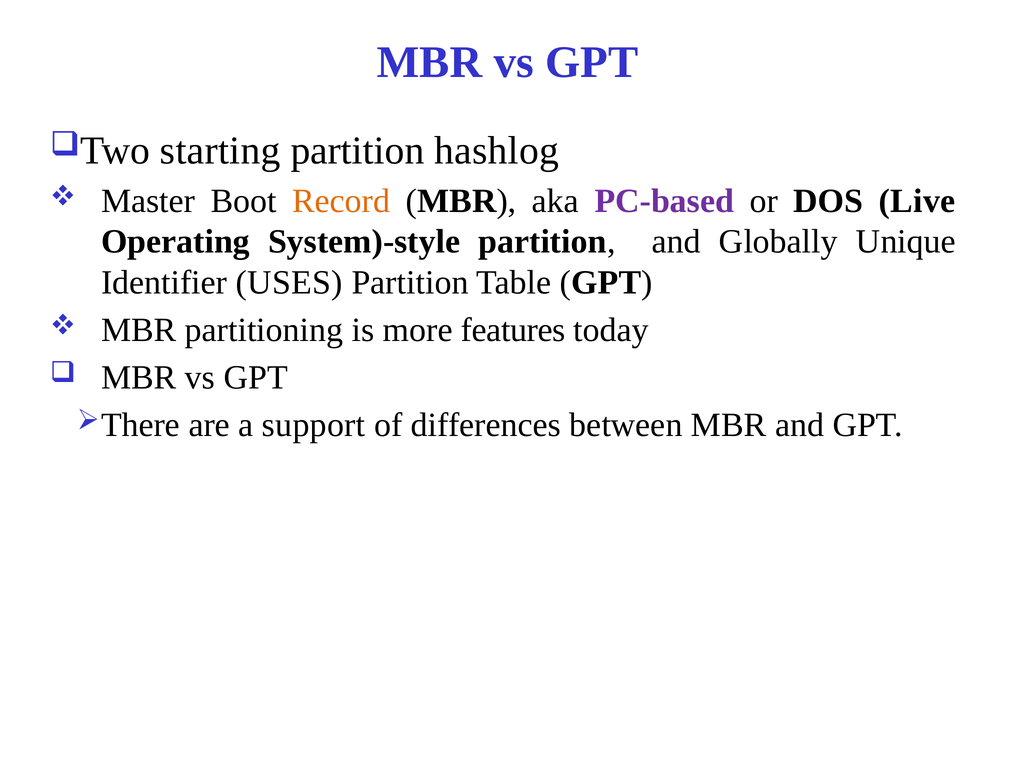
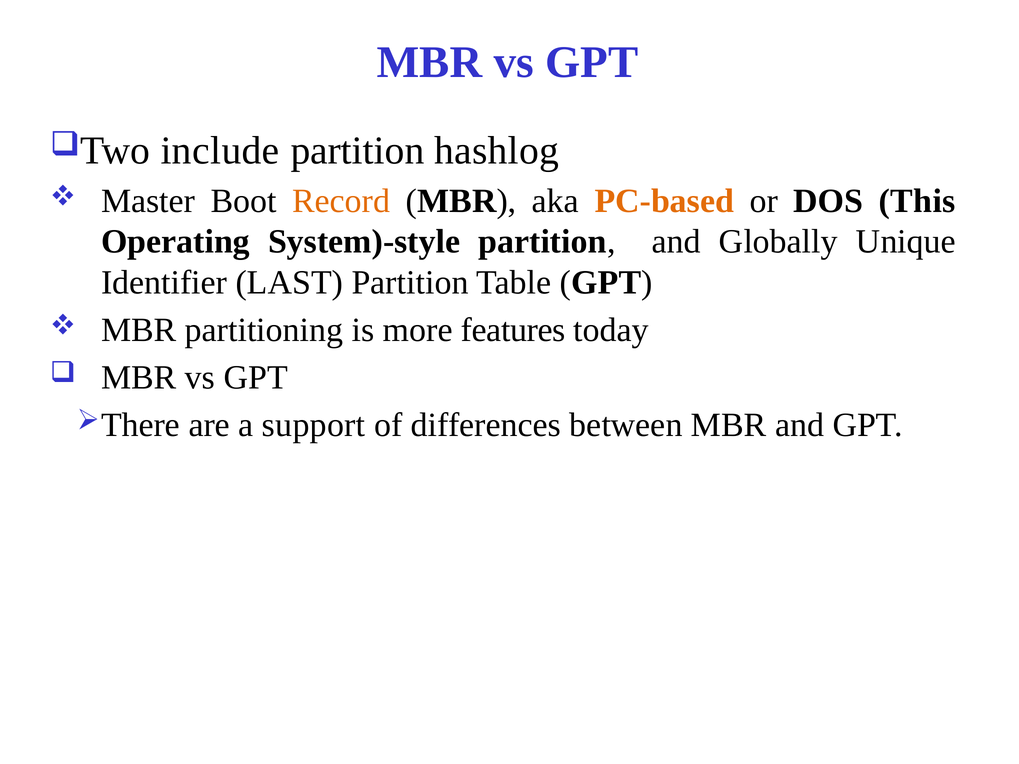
starting: starting -> include
PC-based colour: purple -> orange
Live: Live -> This
USES: USES -> LAST
